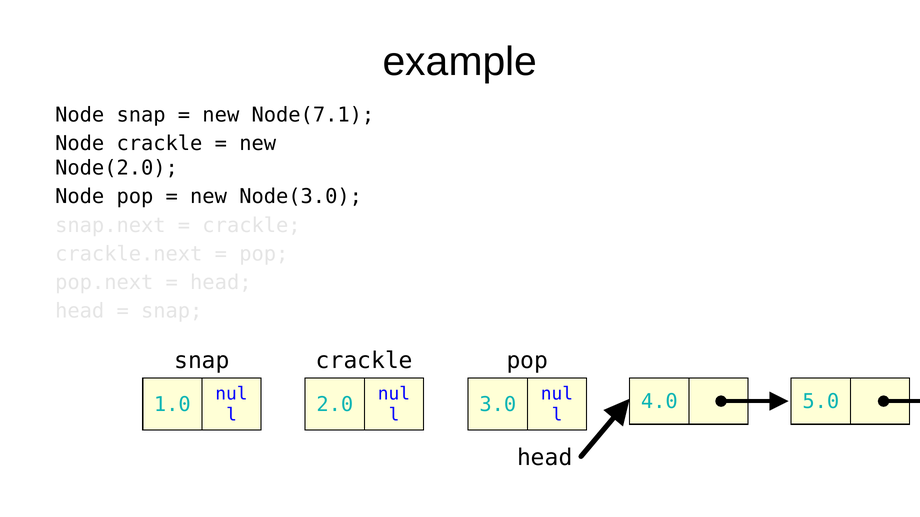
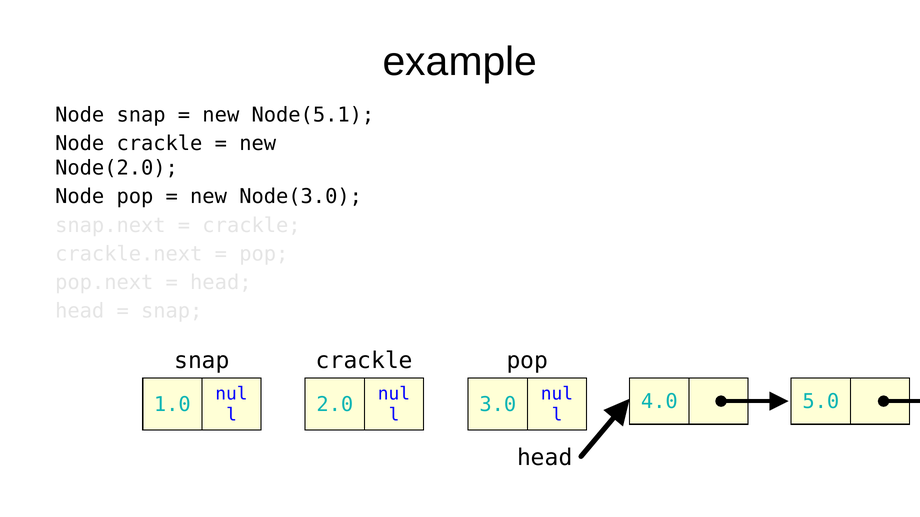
Node(7.1: Node(7.1 -> Node(5.1
